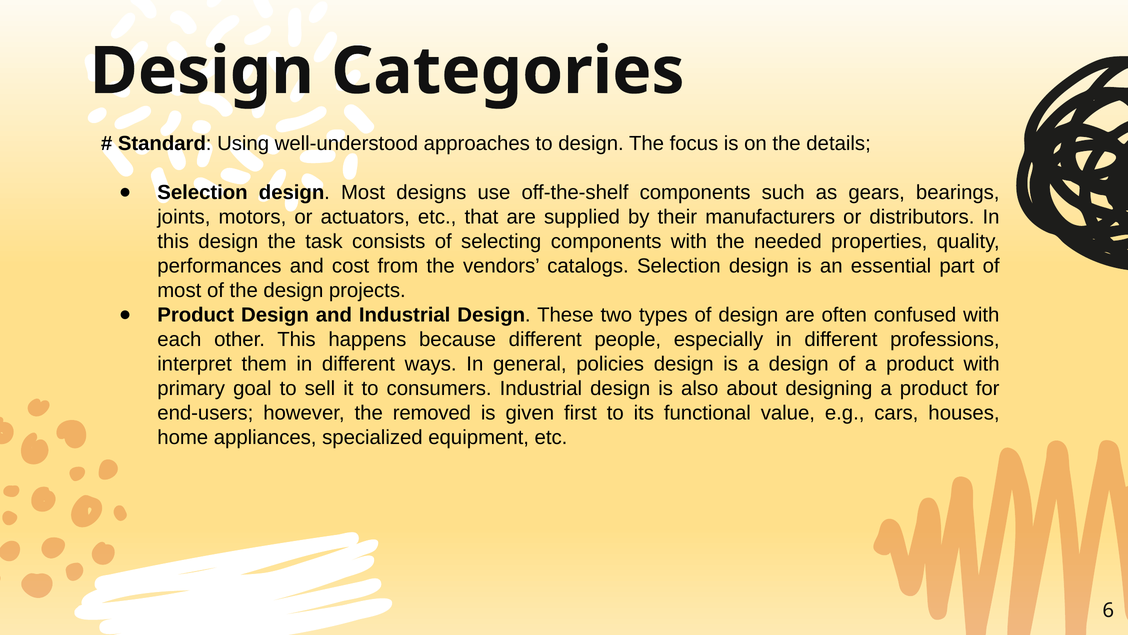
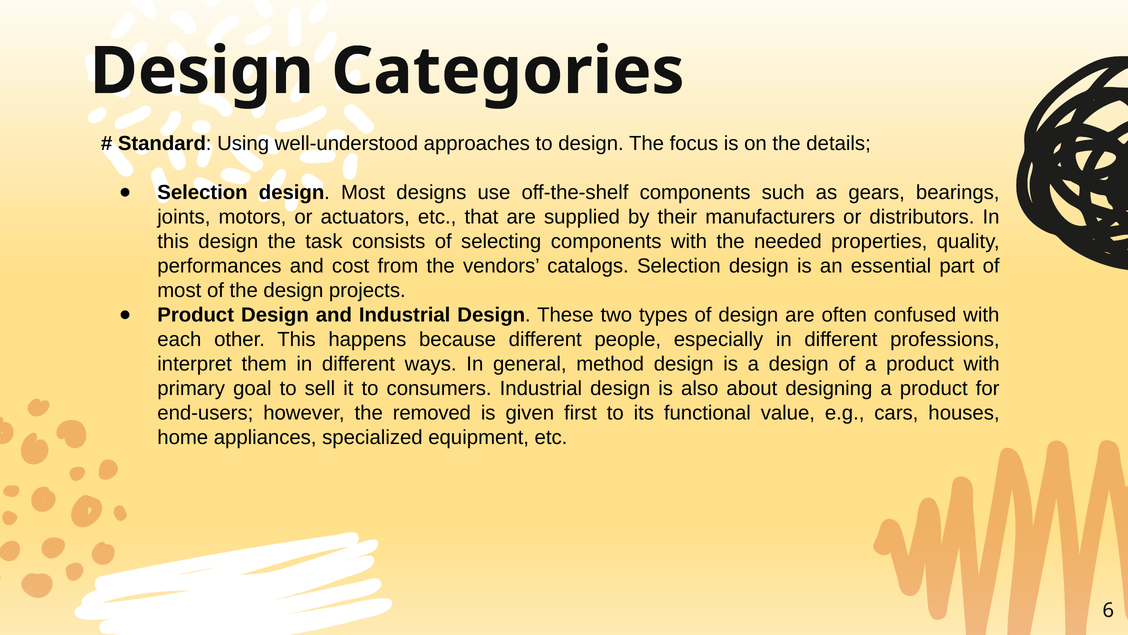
policies: policies -> method
